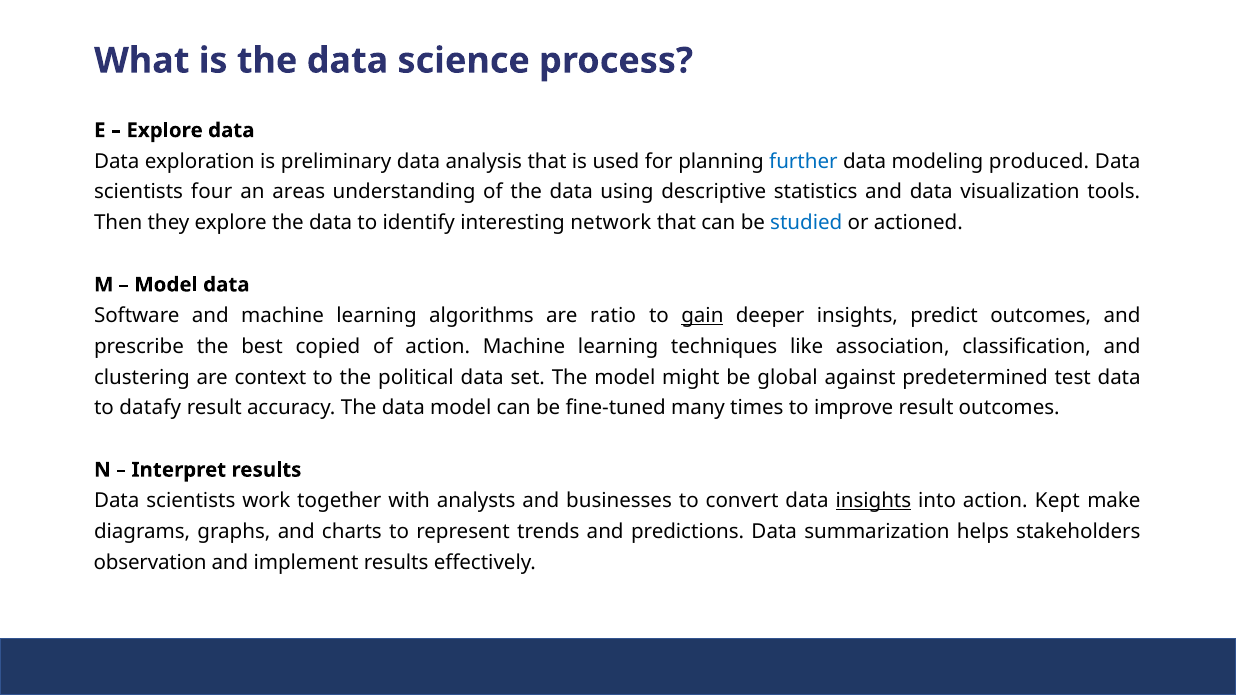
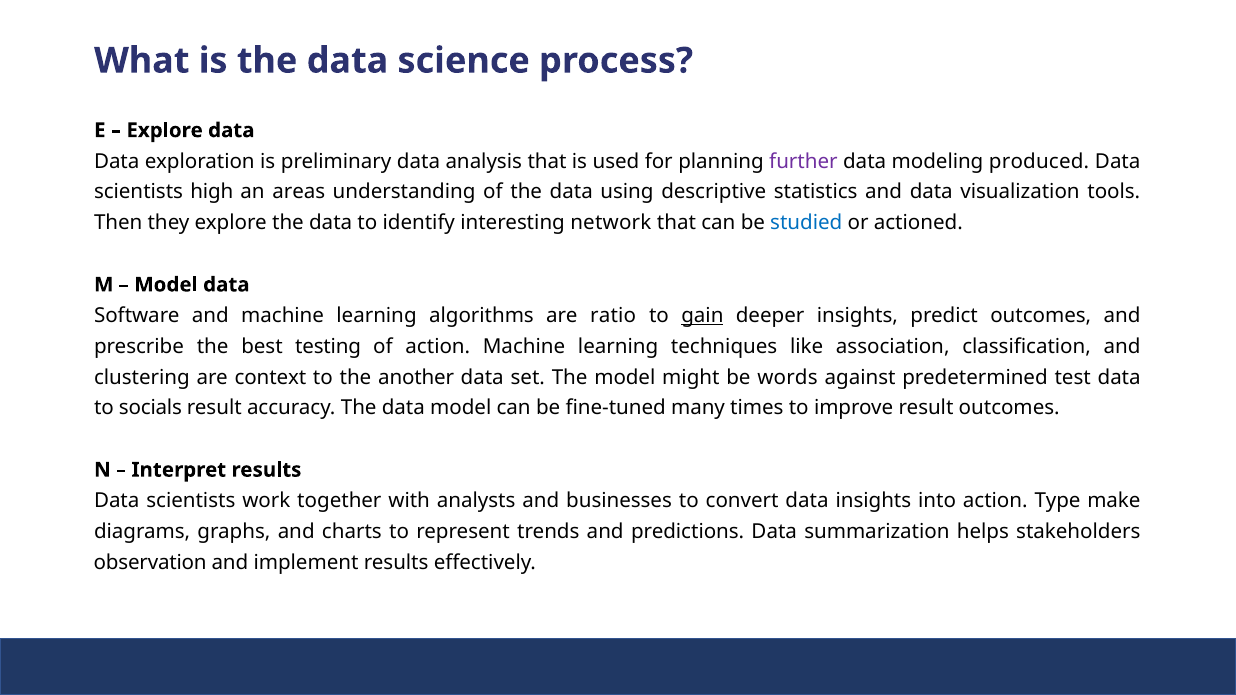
further colour: blue -> purple
four: four -> high
copied: copied -> testing
political: political -> another
global: global -> words
datafy: datafy -> socials
insights at (873, 501) underline: present -> none
Kept: Kept -> Type
